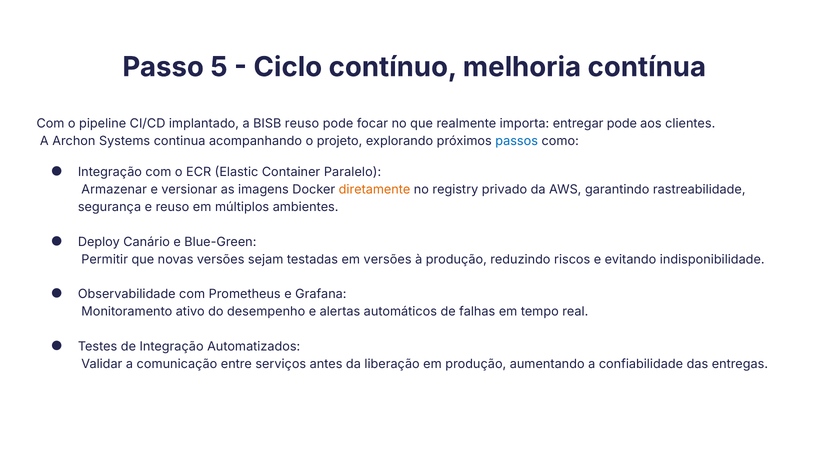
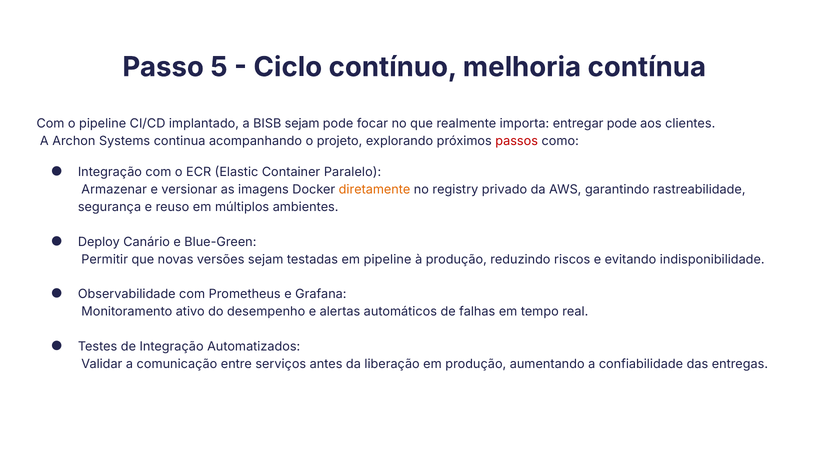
BISB reuso: reuso -> sejam
passos colour: blue -> red
em versões: versões -> pipeline
